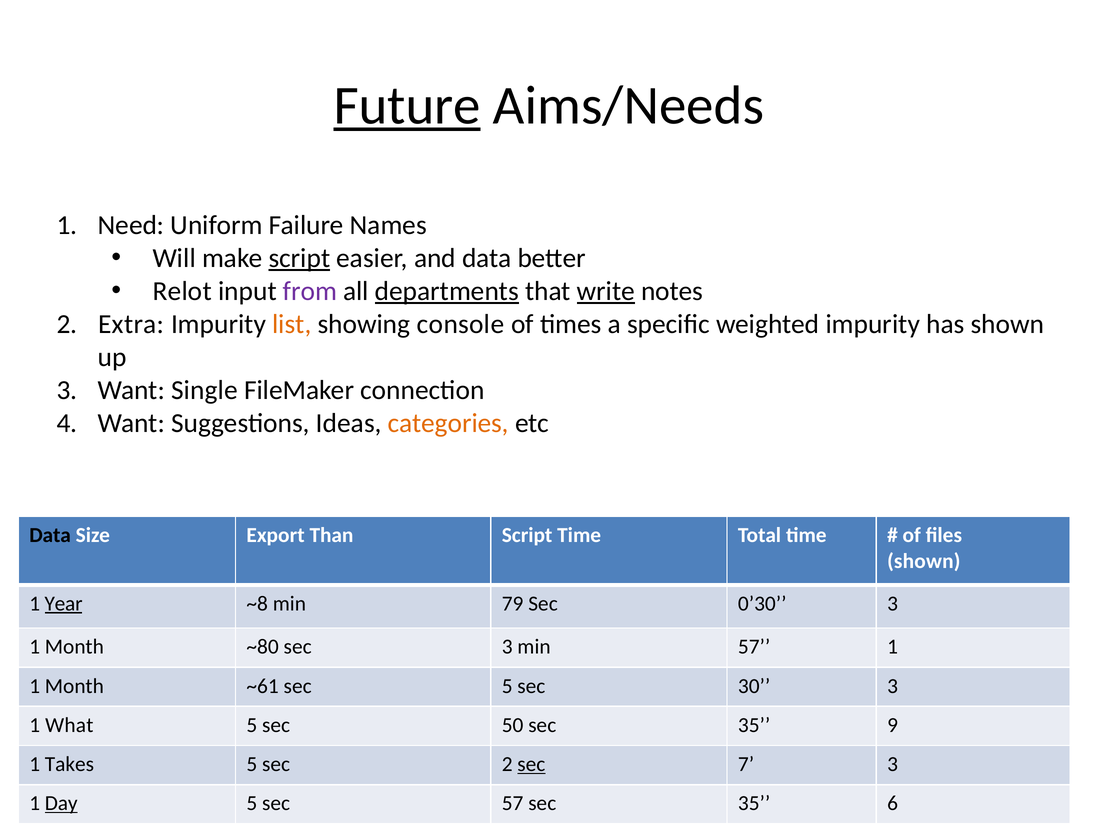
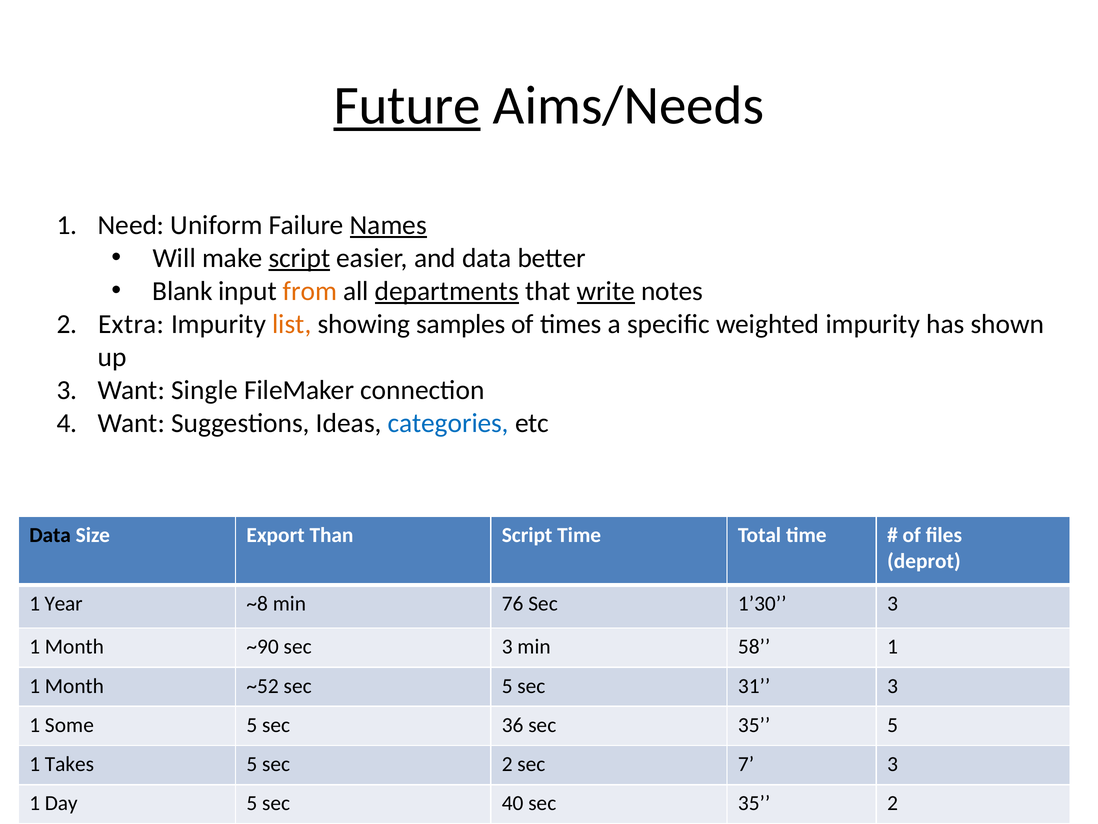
Names underline: none -> present
Relot: Relot -> Blank
from colour: purple -> orange
console: console -> samples
categories colour: orange -> blue
shown at (924, 561): shown -> deprot
Year underline: present -> none
79: 79 -> 76
0’30: 0’30 -> 1’30
~80: ~80 -> ~90
min 57: 57 -> 58
~61: ~61 -> ~52
30: 30 -> 31
What: What -> Some
50: 50 -> 36
35 9: 9 -> 5
sec at (531, 764) underline: present -> none
Day underline: present -> none
sec 57: 57 -> 40
35 6: 6 -> 2
